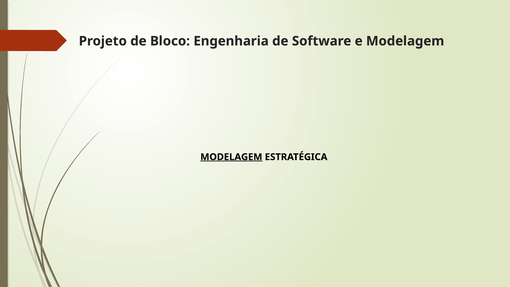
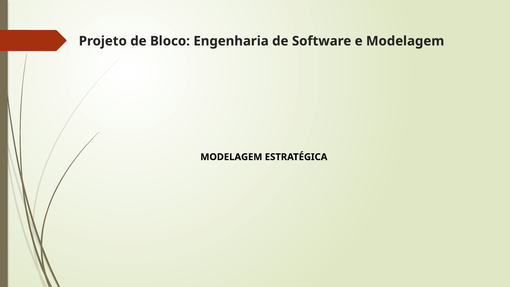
MODELAGEM at (231, 157) underline: present -> none
